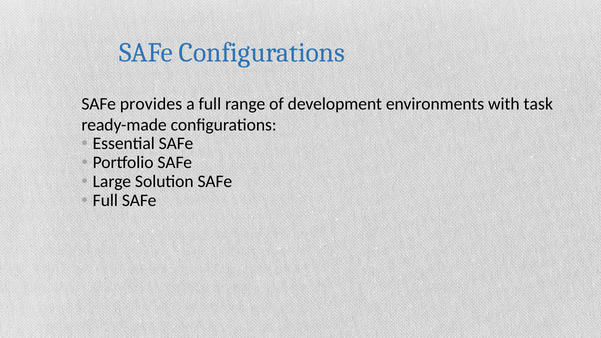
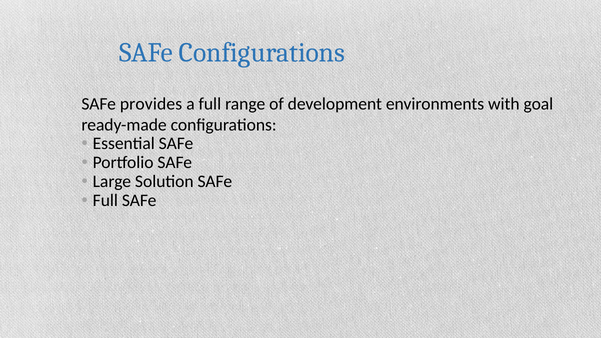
task: task -> goal
